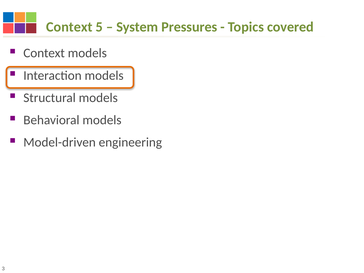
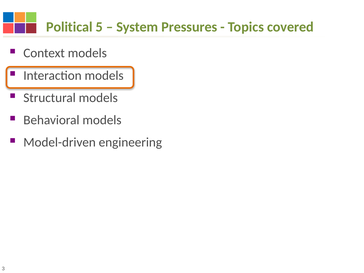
Context at (69, 27): Context -> Political
